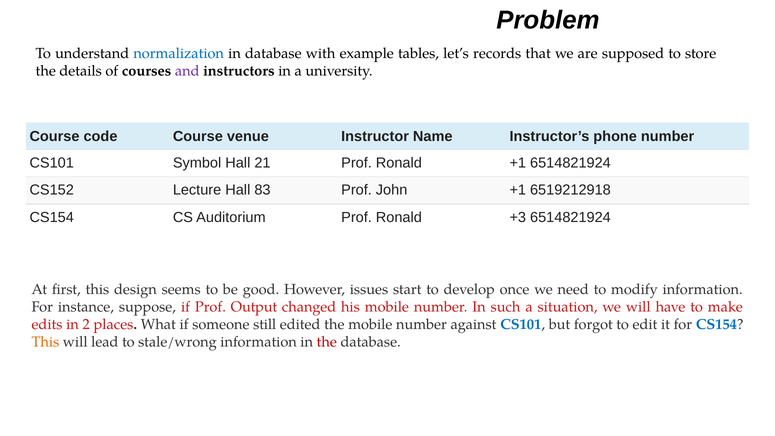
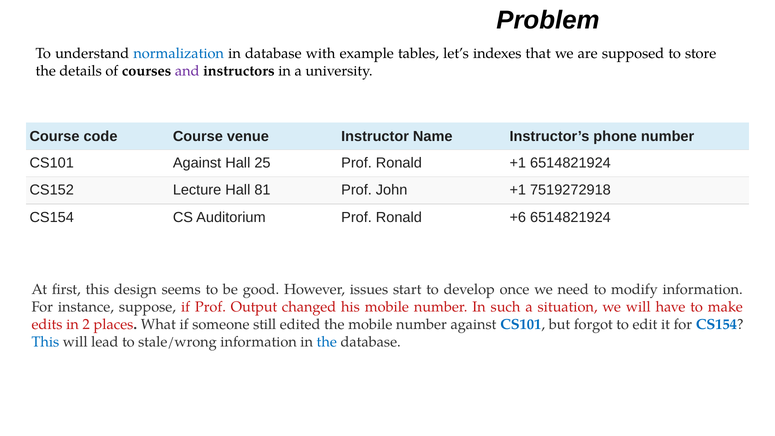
records: records -> indexes
CS101 Symbol: Symbol -> Against
21: 21 -> 25
83: 83 -> 81
6519212918: 6519212918 -> 7519272918
+3: +3 -> +6
This at (45, 342) colour: orange -> blue
the at (327, 342) colour: red -> blue
